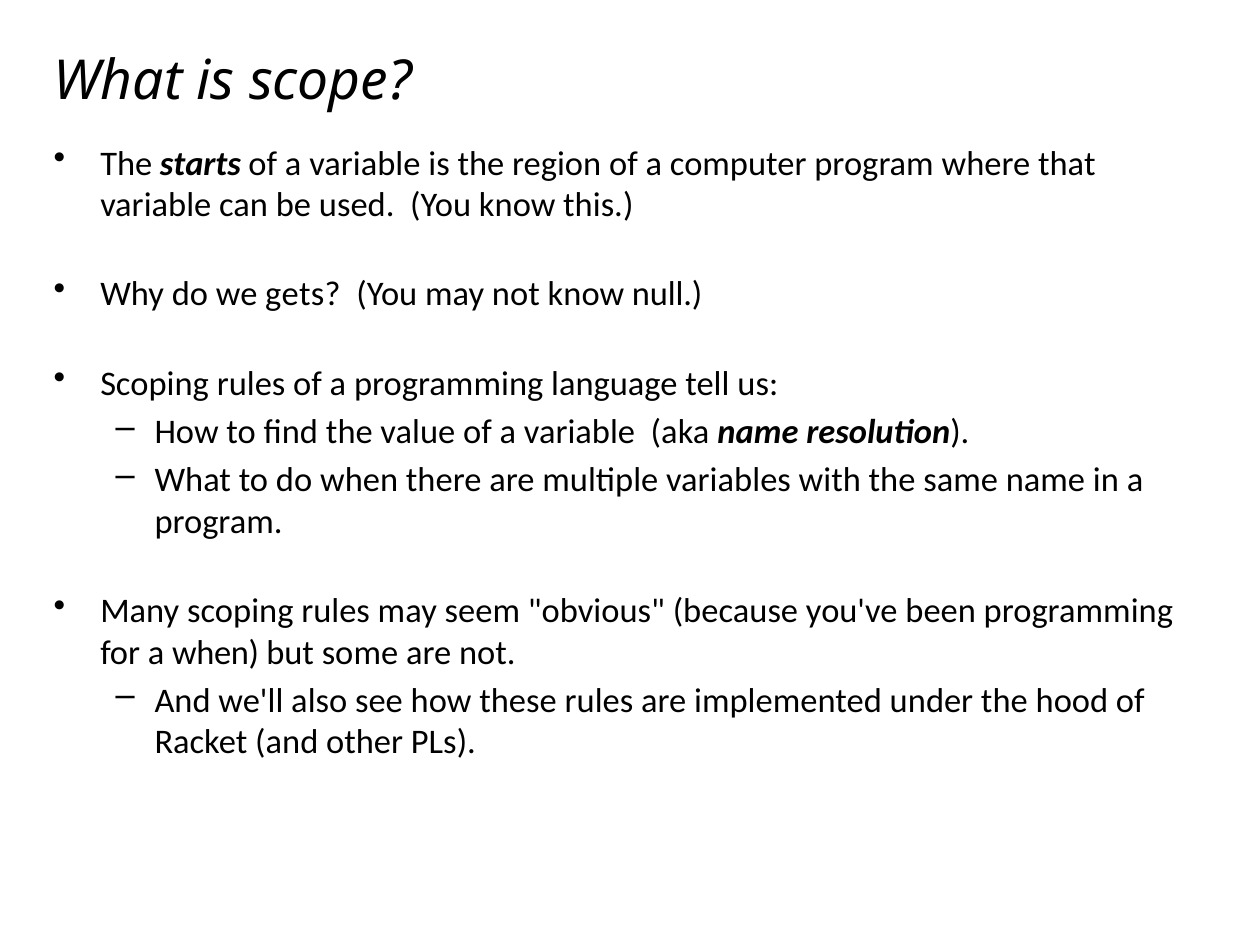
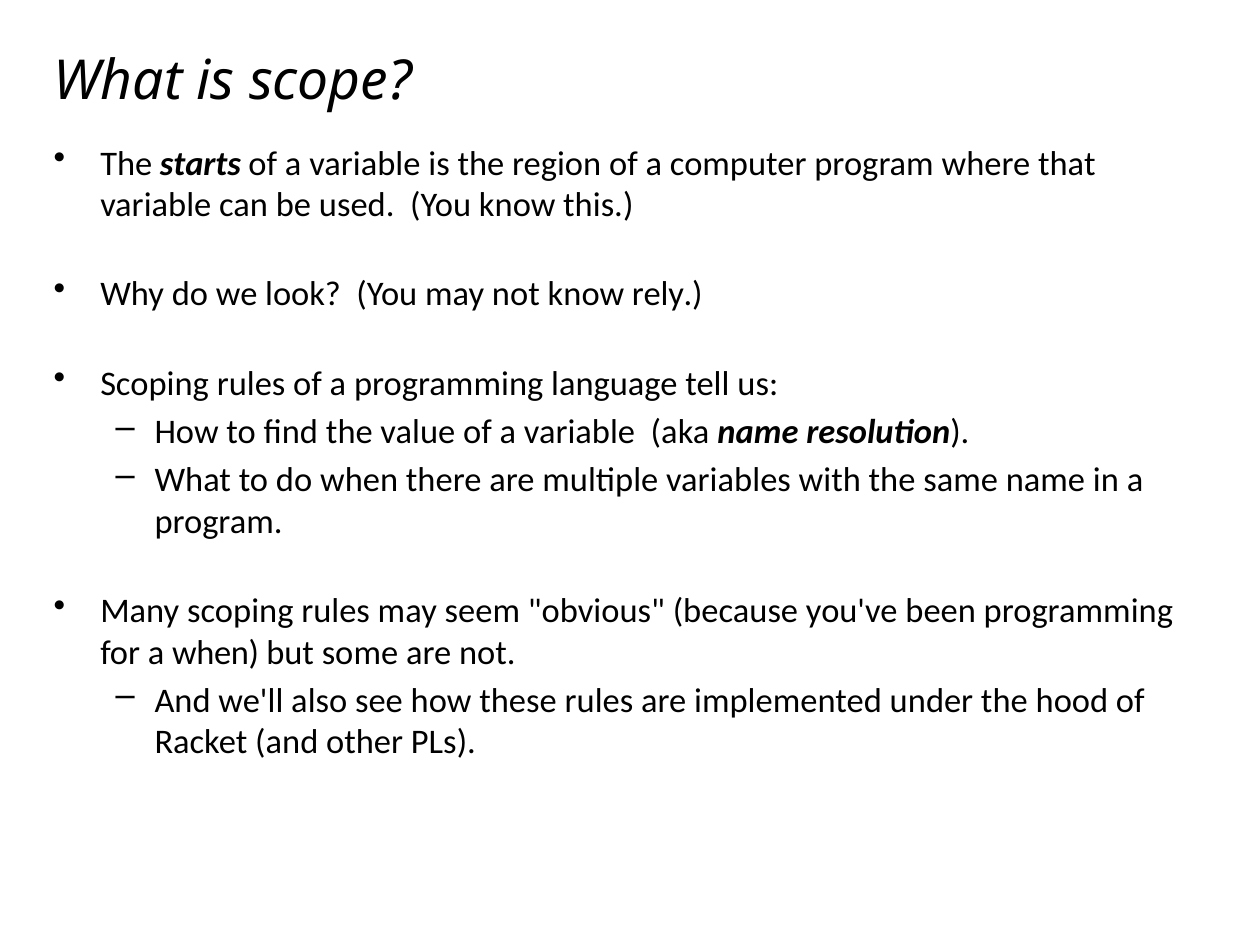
gets: gets -> look
null: null -> rely
